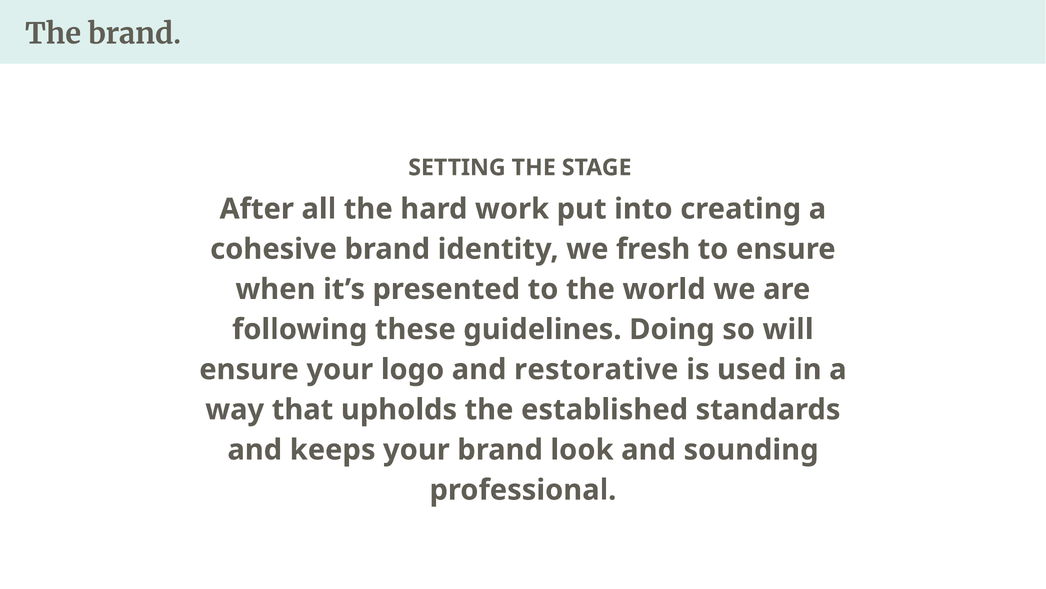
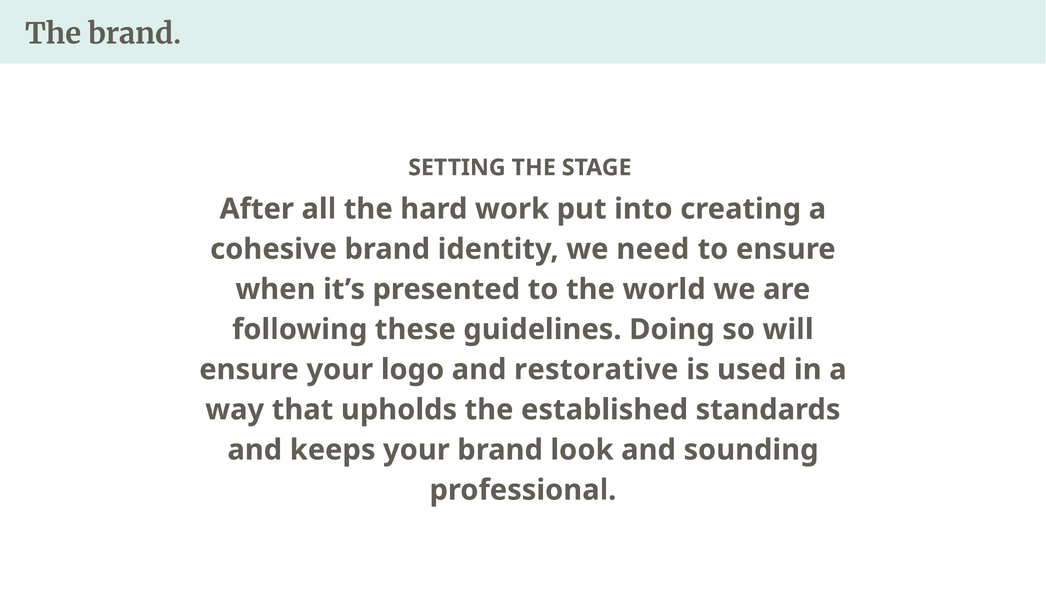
fresh: fresh -> need
